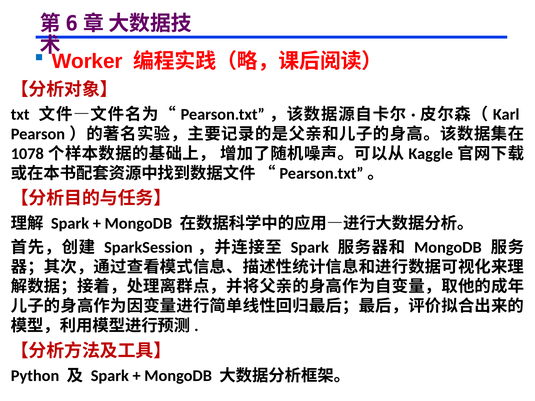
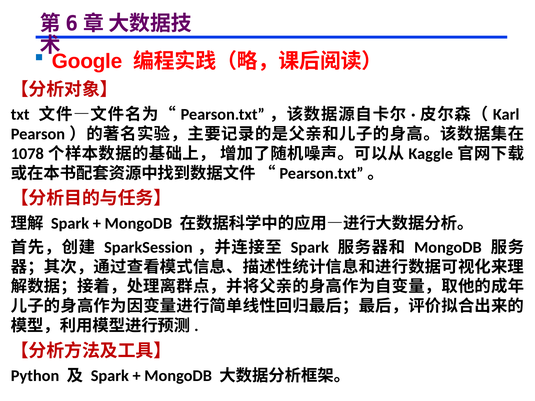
Worker: Worker -> Google
